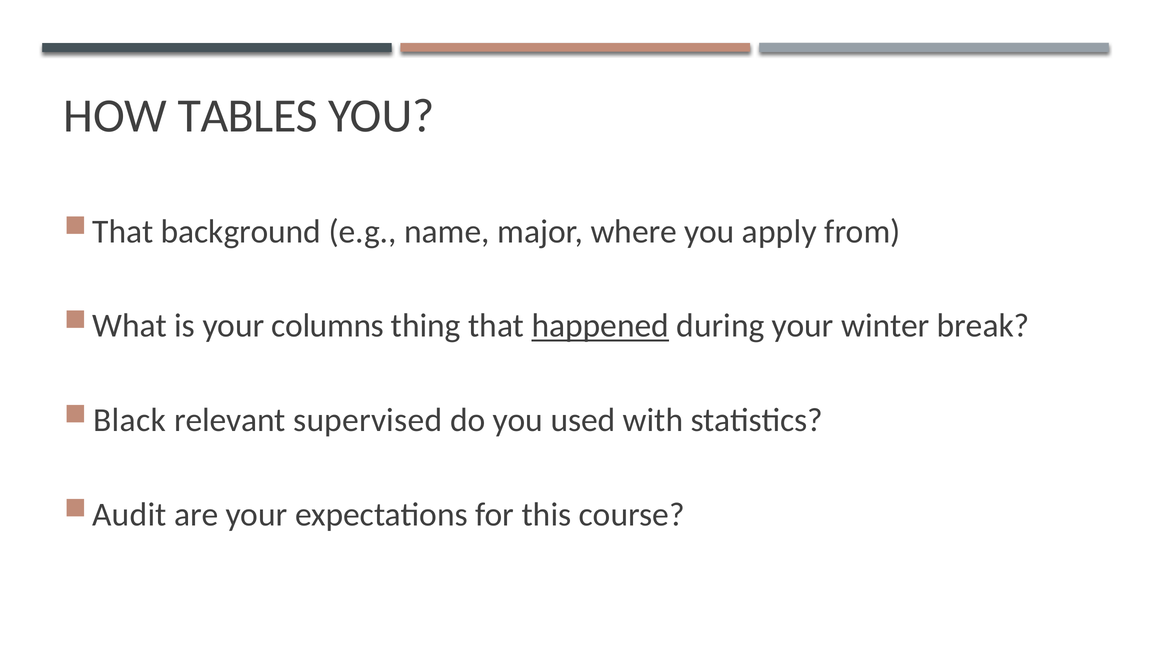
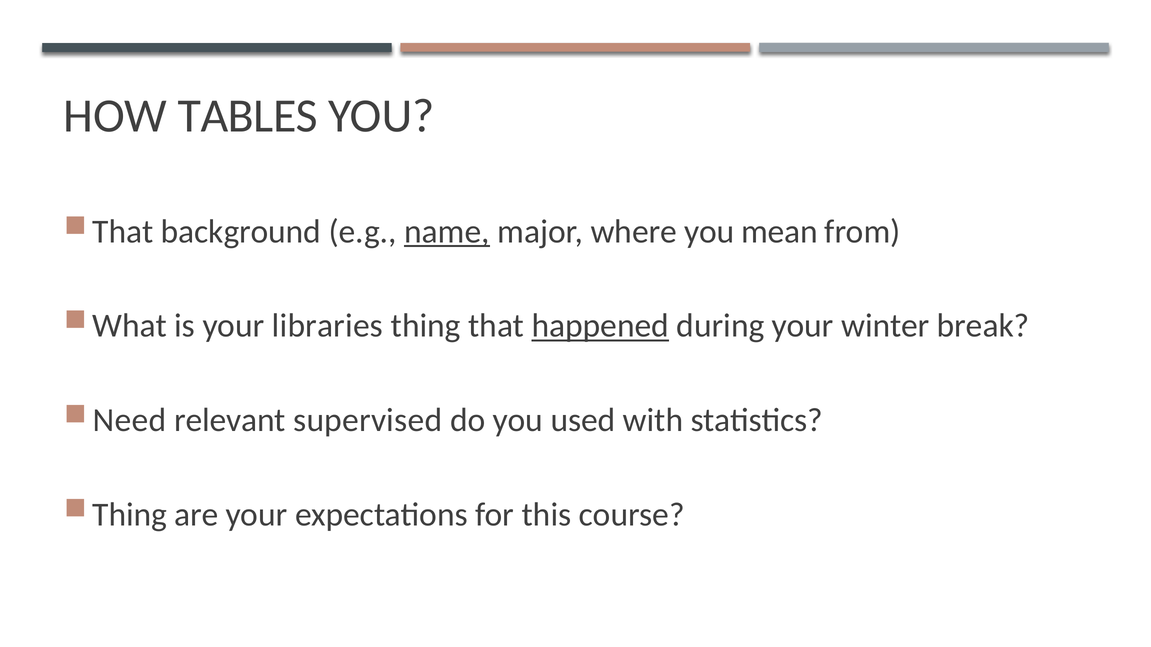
name underline: none -> present
apply: apply -> mean
columns: columns -> libraries
Black: Black -> Need
Audit at (129, 515): Audit -> Thing
